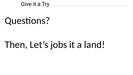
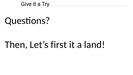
jobs: jobs -> first
